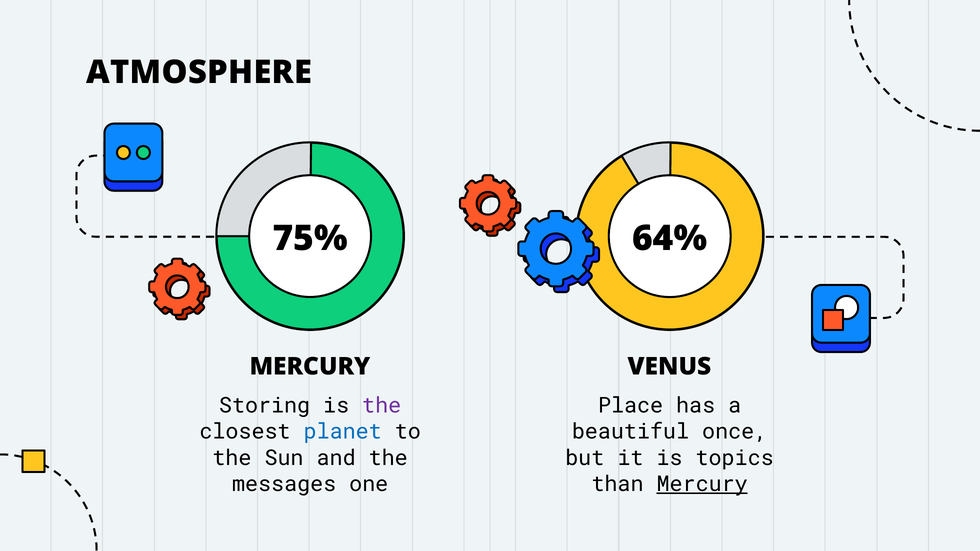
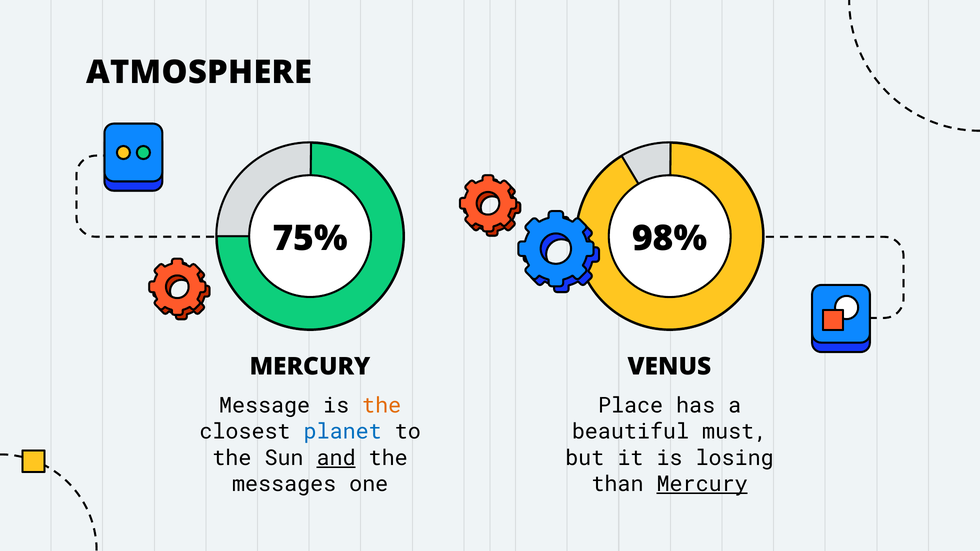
64%: 64% -> 98%
Storing: Storing -> Message
the at (382, 406) colour: purple -> orange
once: once -> must
and underline: none -> present
topics: topics -> losing
